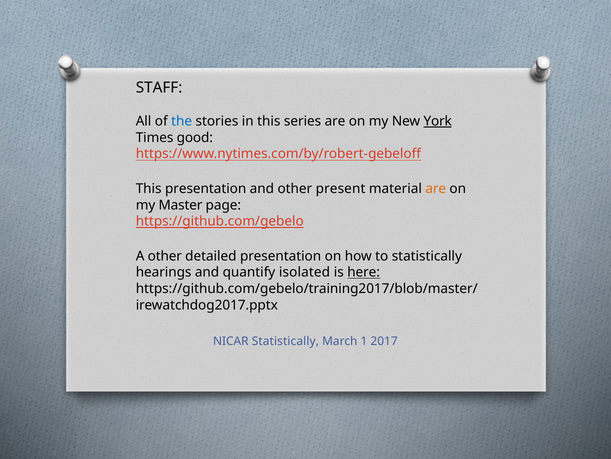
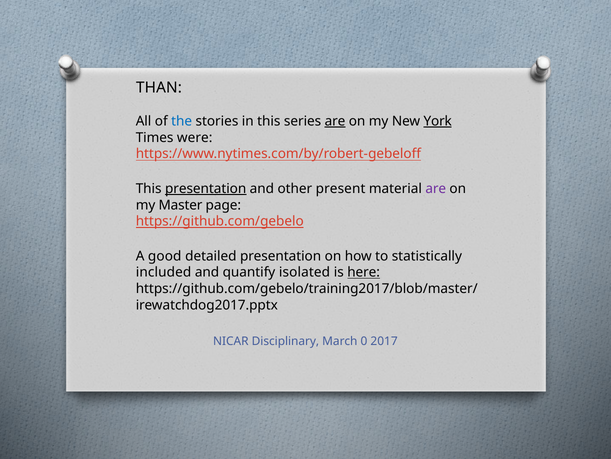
STAFF: STAFF -> THAN
are at (335, 121) underline: none -> present
good: good -> were
presentation at (206, 188) underline: none -> present
are at (436, 188) colour: orange -> purple
A other: other -> good
hearings: hearings -> included
NICAR Statistically: Statistically -> Disciplinary
1: 1 -> 0
